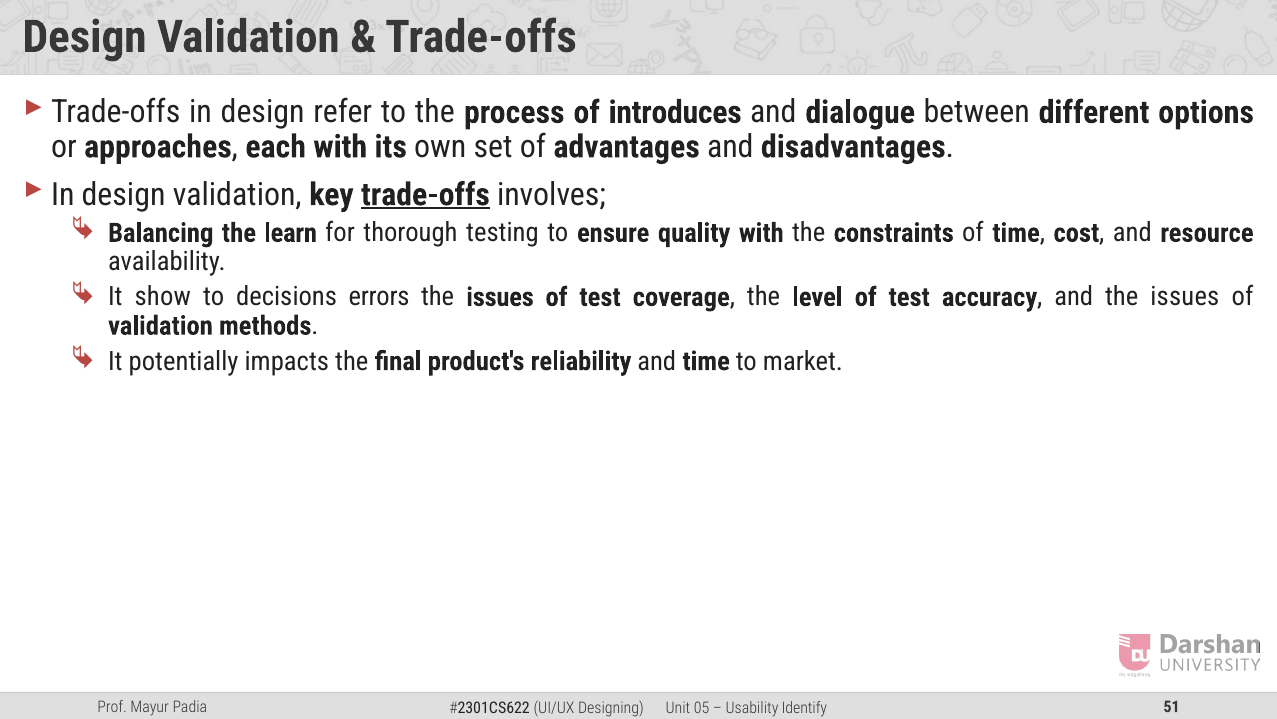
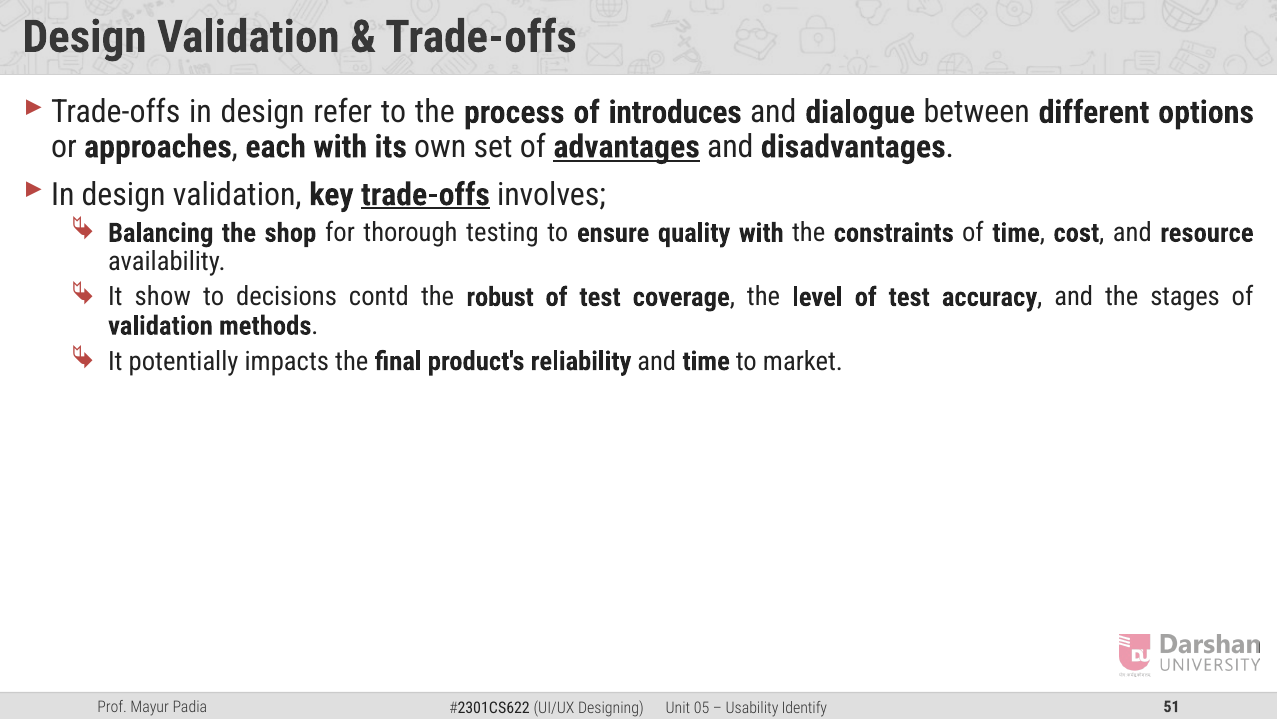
advantages underline: none -> present
learn: learn -> shop
errors: errors -> contd
issues at (500, 297): issues -> robust
and the issues: issues -> stages
